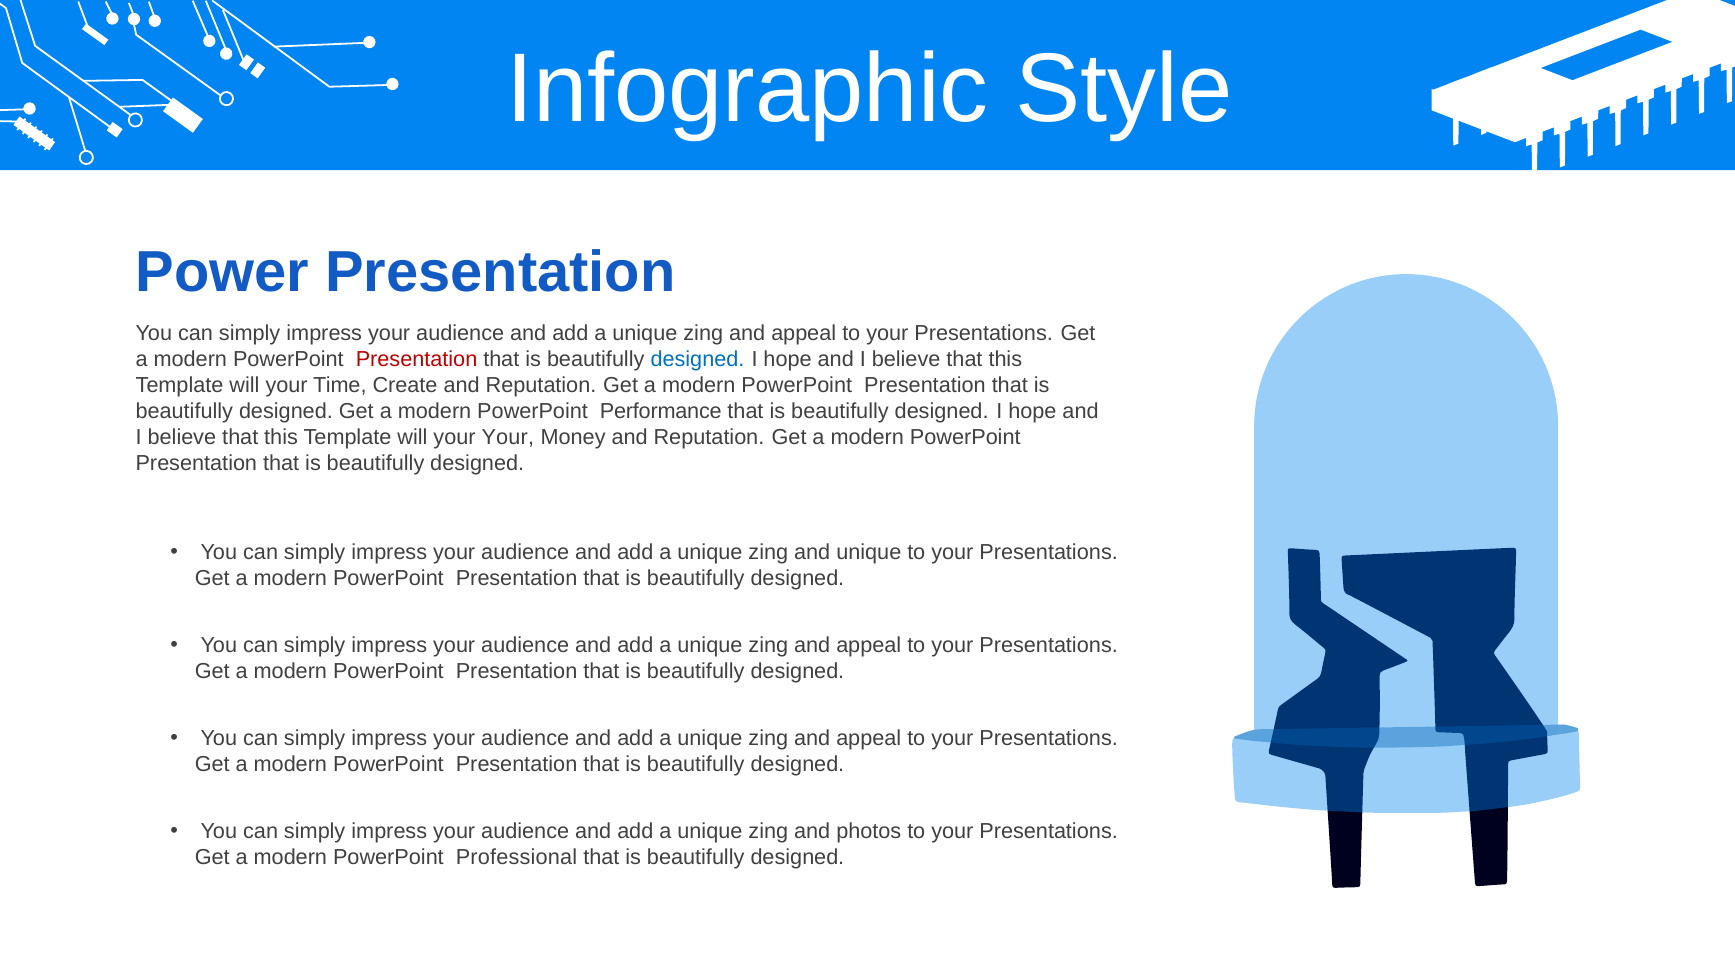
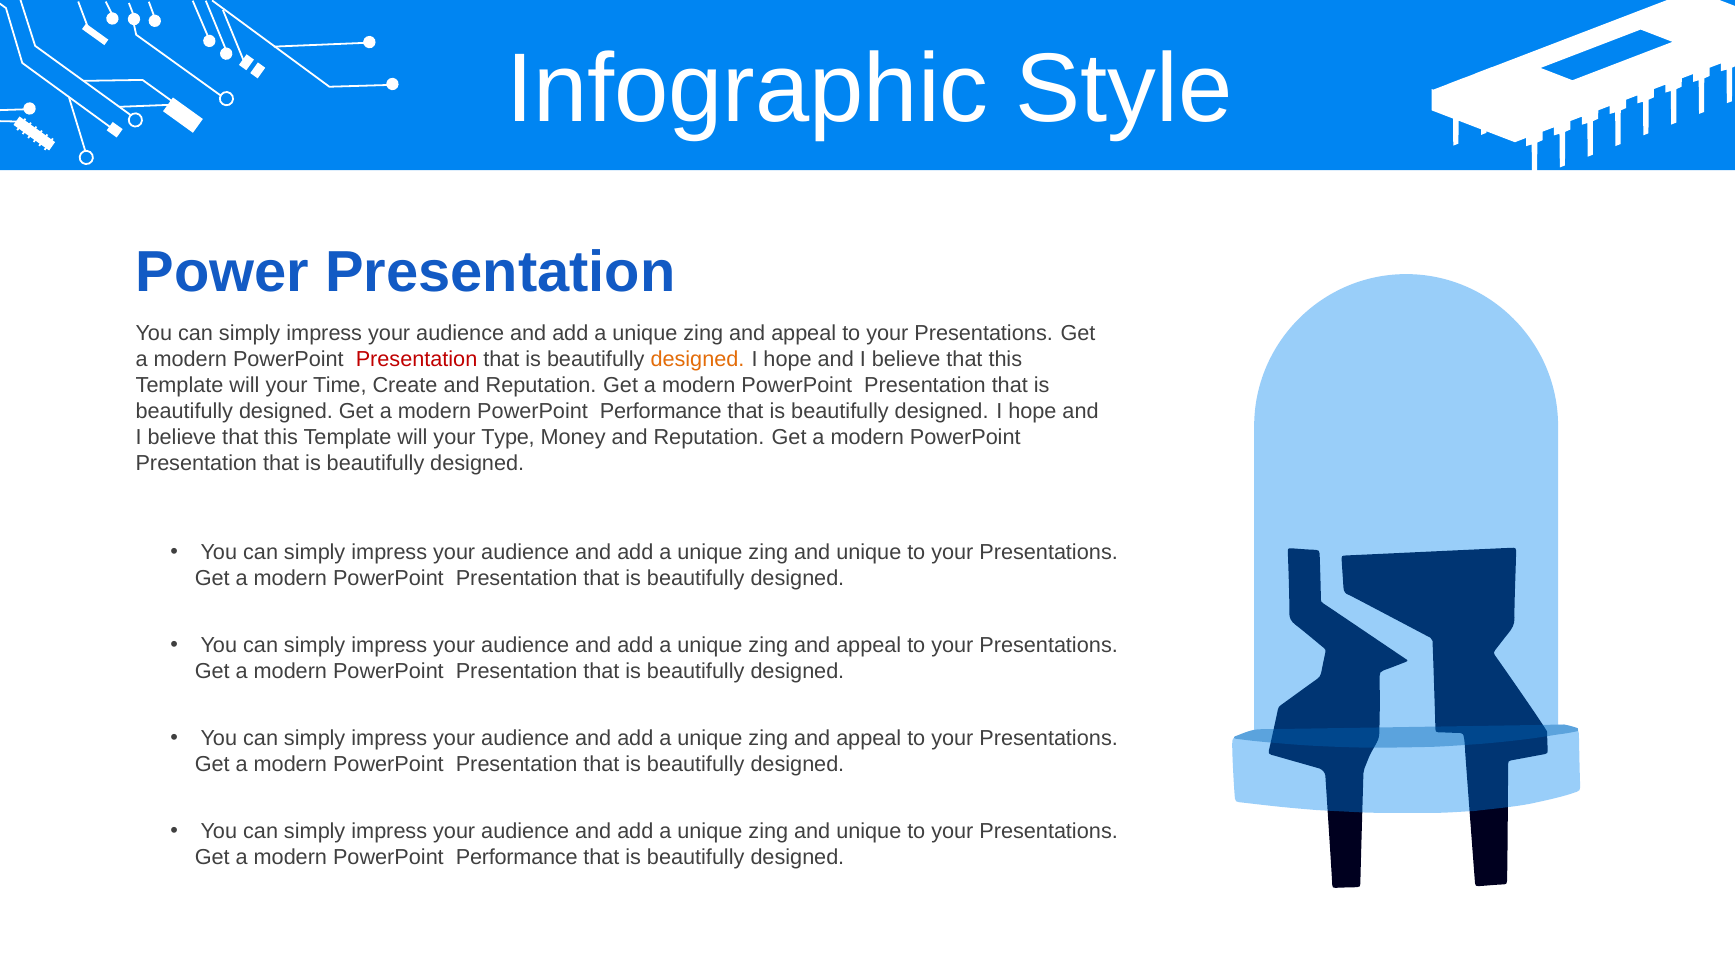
designed at (697, 359) colour: blue -> orange
your Your: Your -> Type
photos at (869, 831): photos -> unique
Professional at (517, 857): Professional -> Performance
